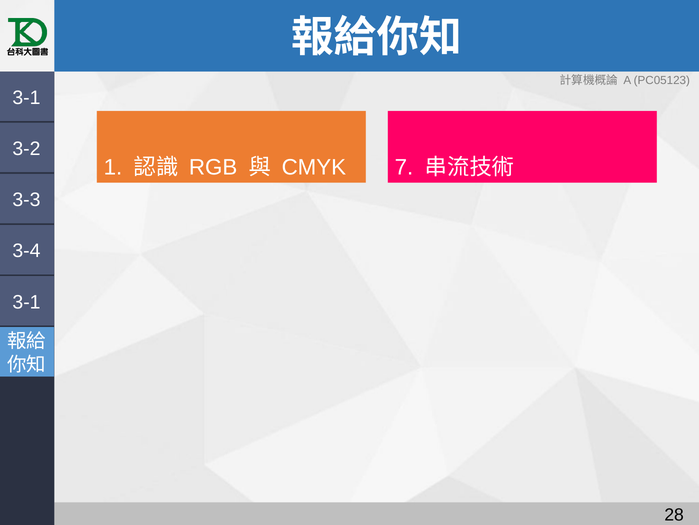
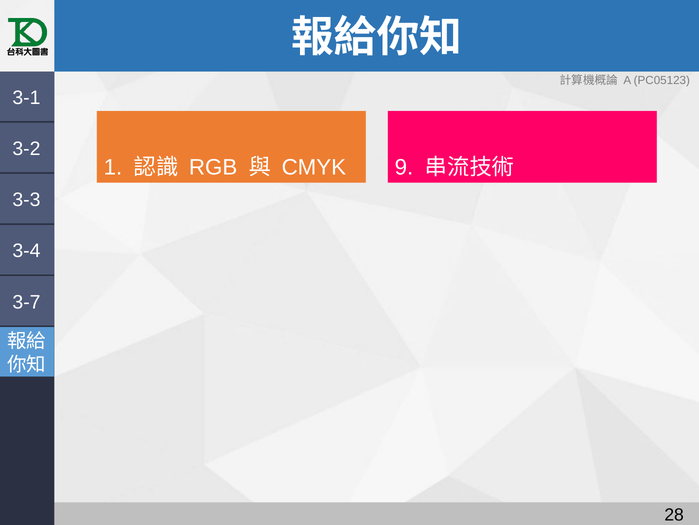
7: 7 -> 9
3-1 at (26, 302): 3-1 -> 3-7
